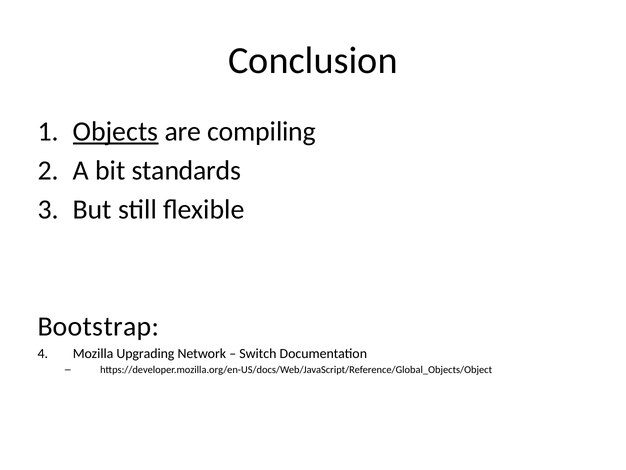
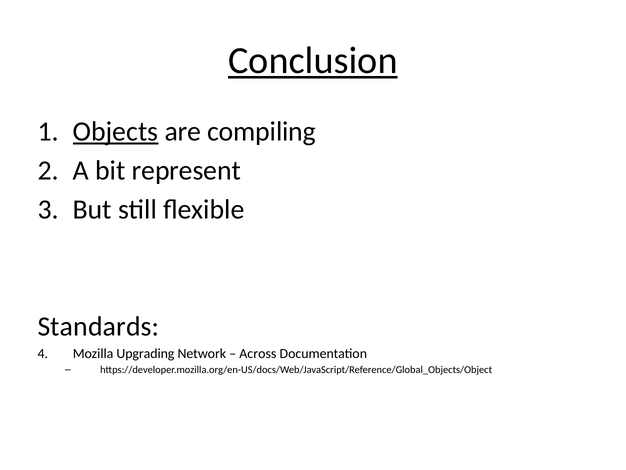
Conclusion underline: none -> present
standards: standards -> represent
Bootstrap: Bootstrap -> Standards
Switch: Switch -> Across
